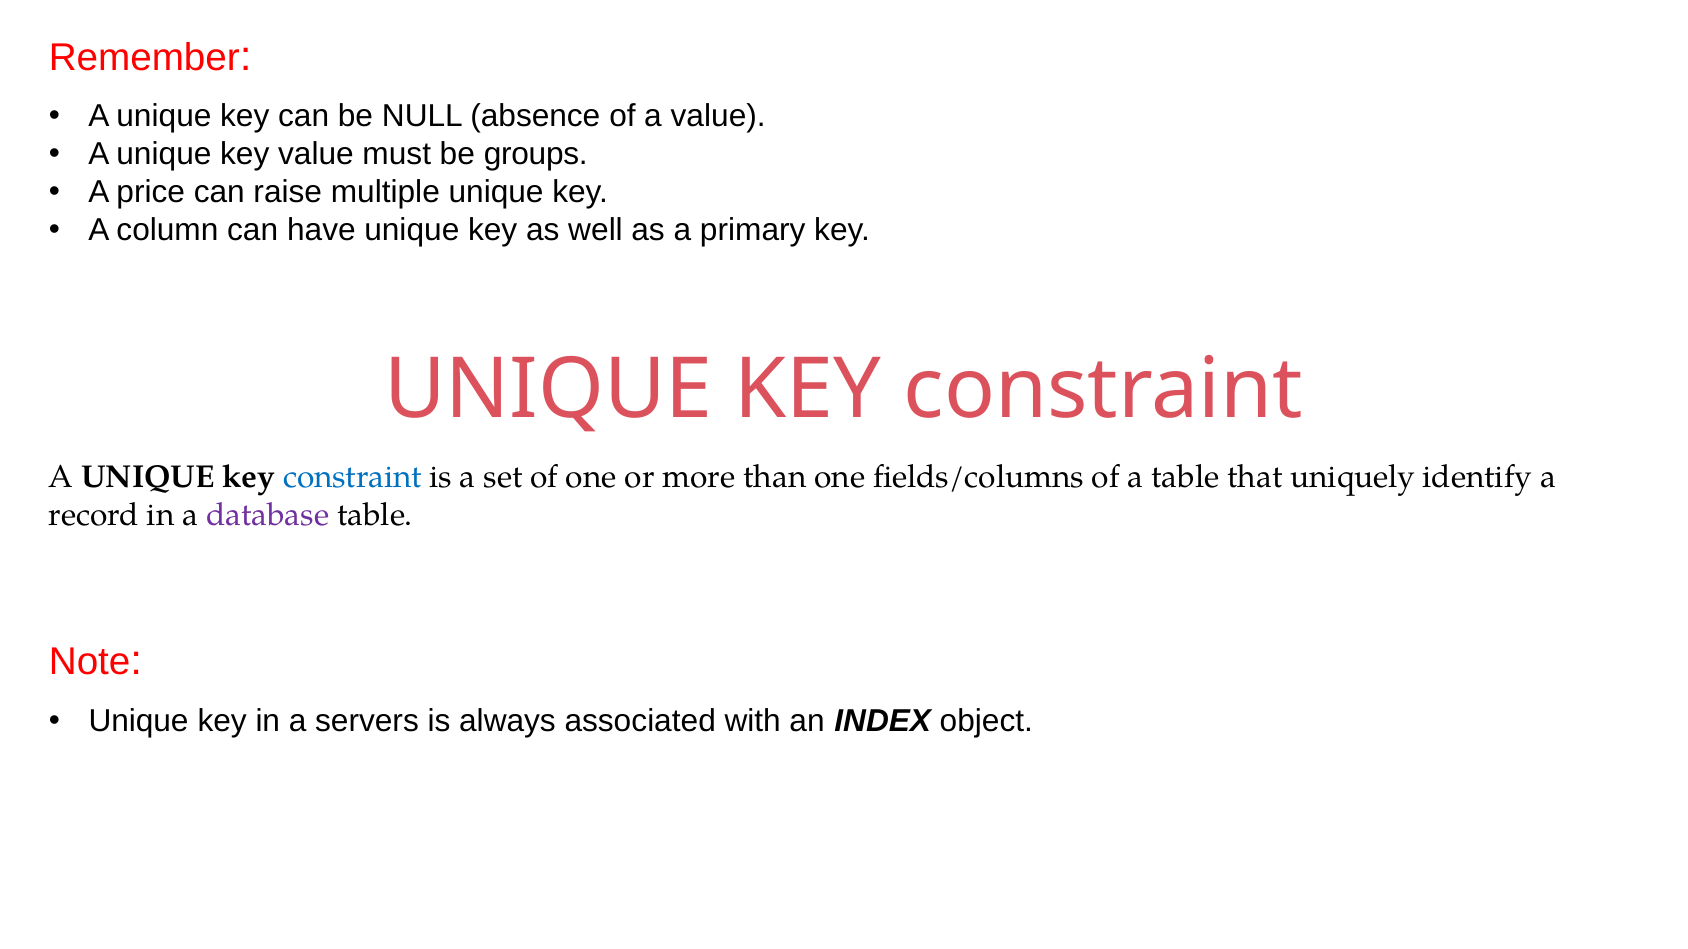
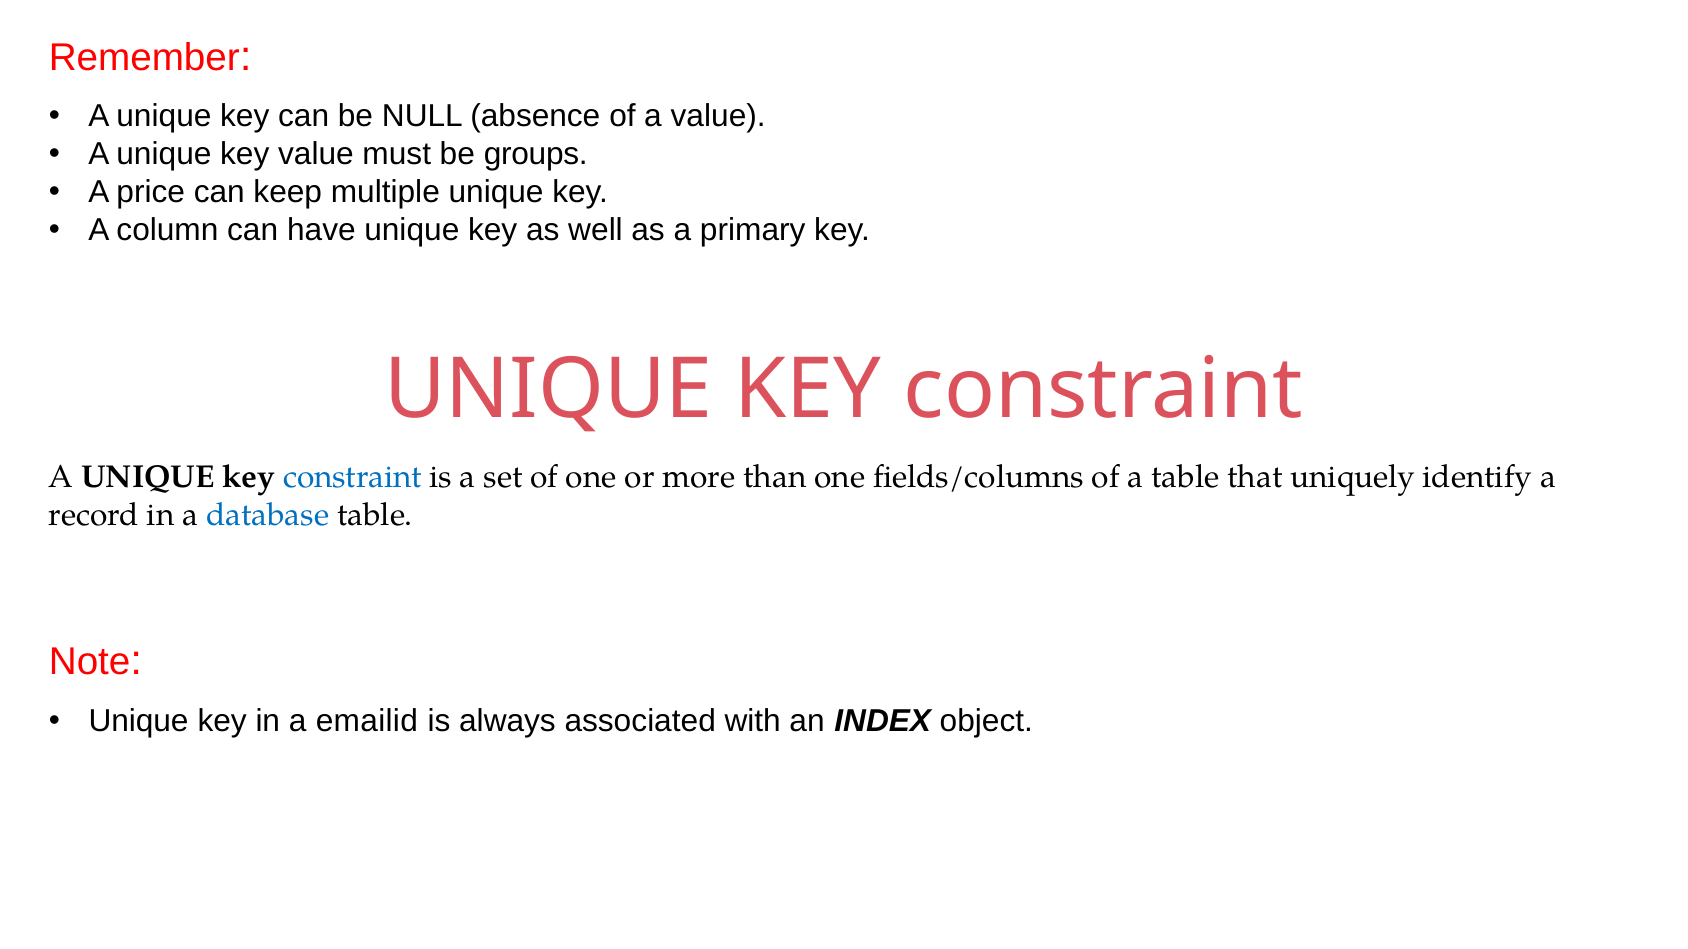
raise: raise -> keep
database colour: purple -> blue
servers: servers -> emailid
